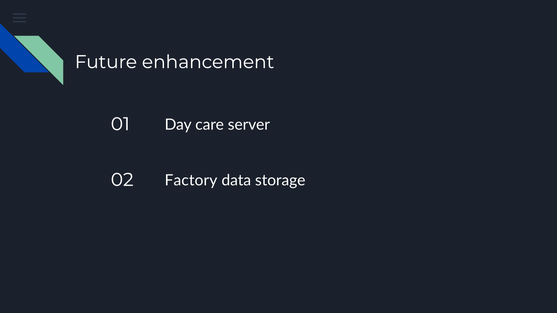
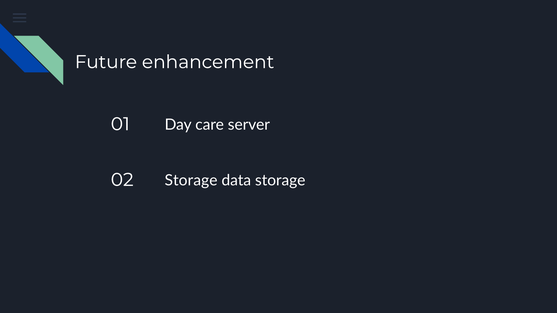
02 Factory: Factory -> Storage
